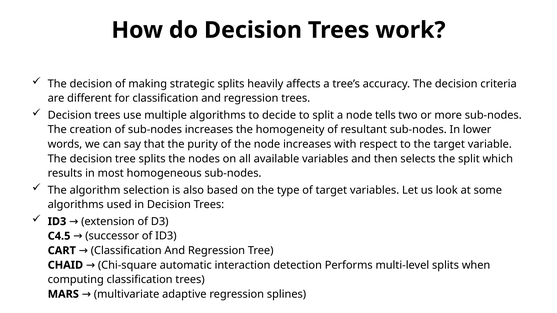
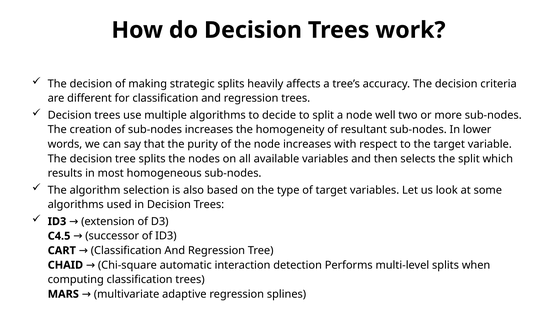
tells: tells -> well
